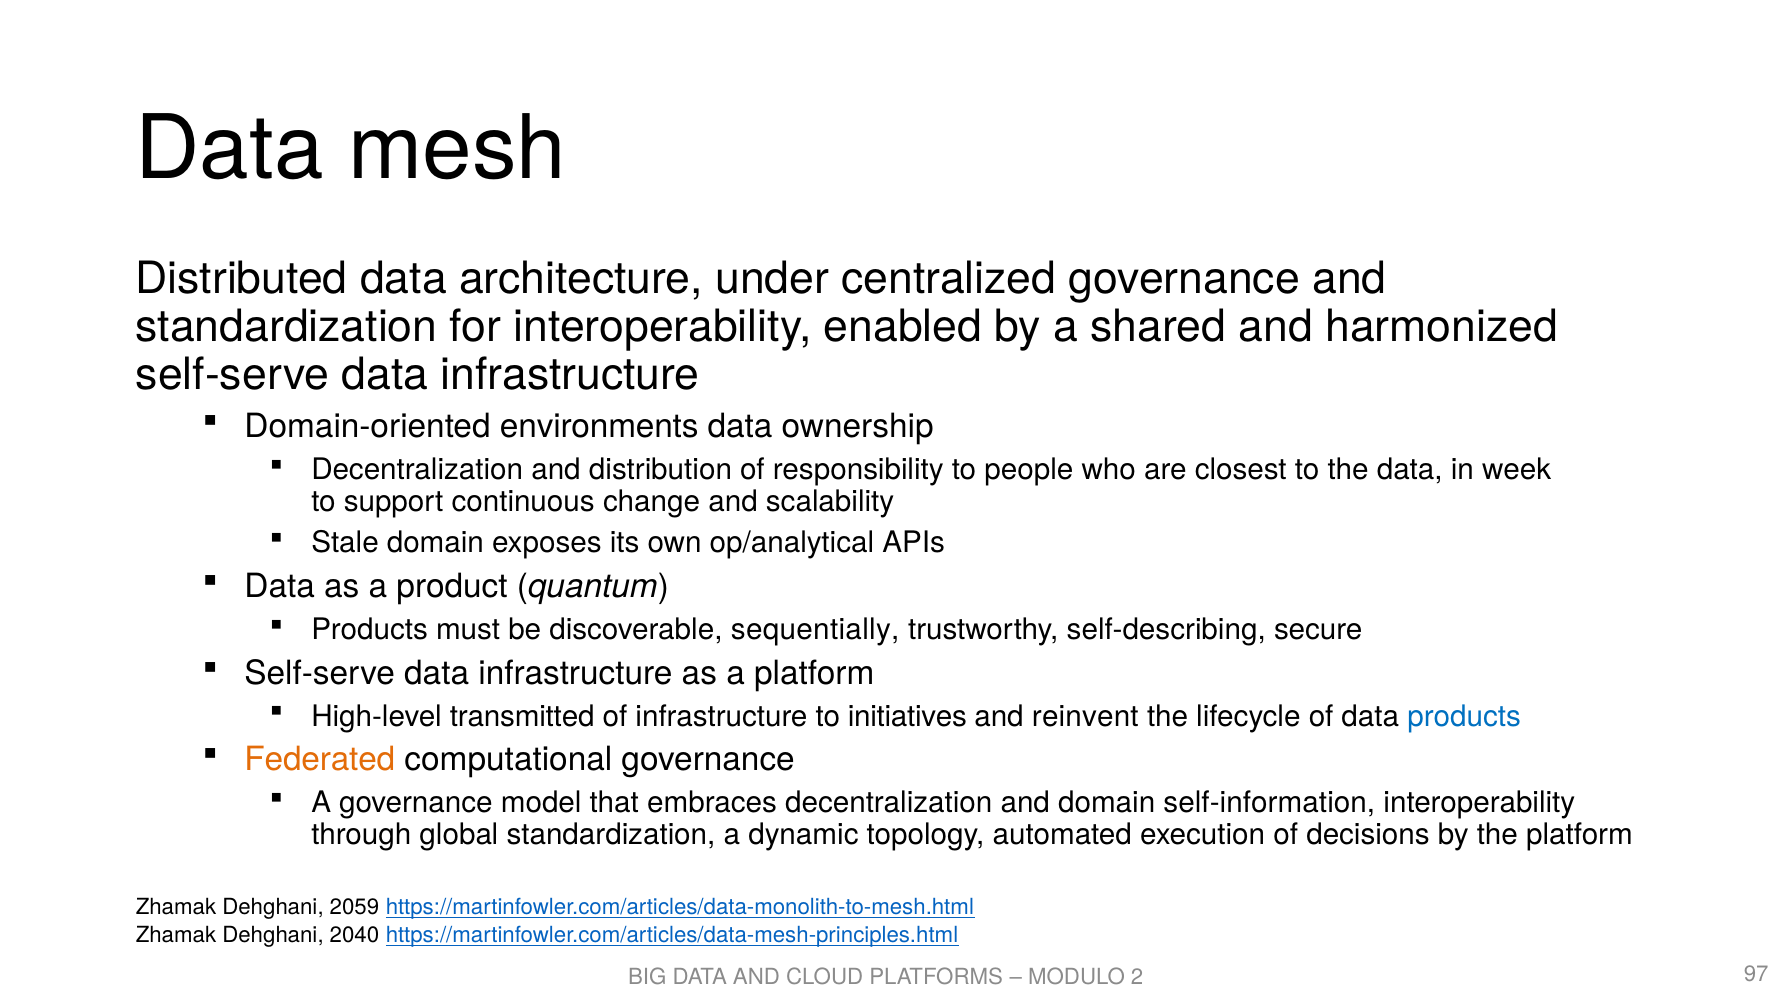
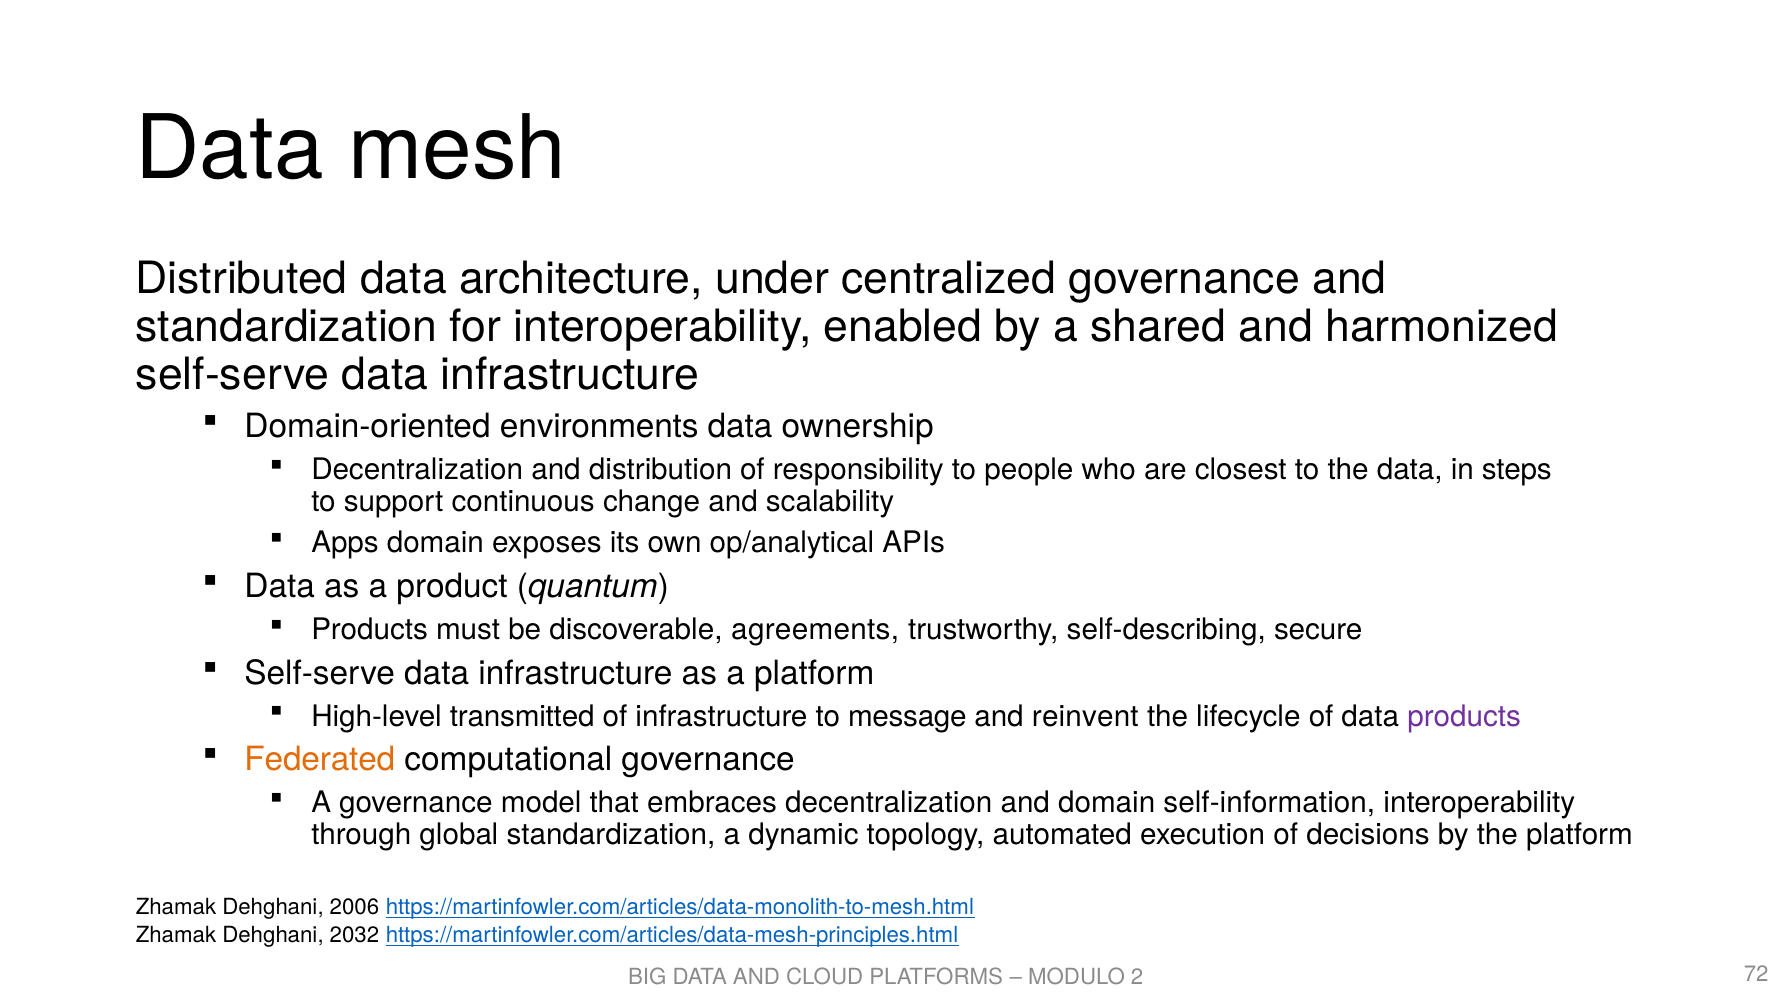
week: week -> steps
Stale: Stale -> Apps
sequentially: sequentially -> agreements
initiatives: initiatives -> message
products at (1464, 717) colour: blue -> purple
2059: 2059 -> 2006
2040: 2040 -> 2032
97: 97 -> 72
